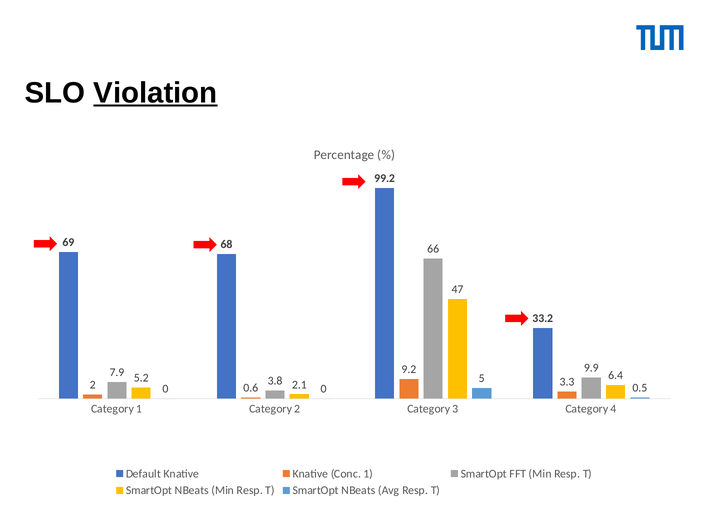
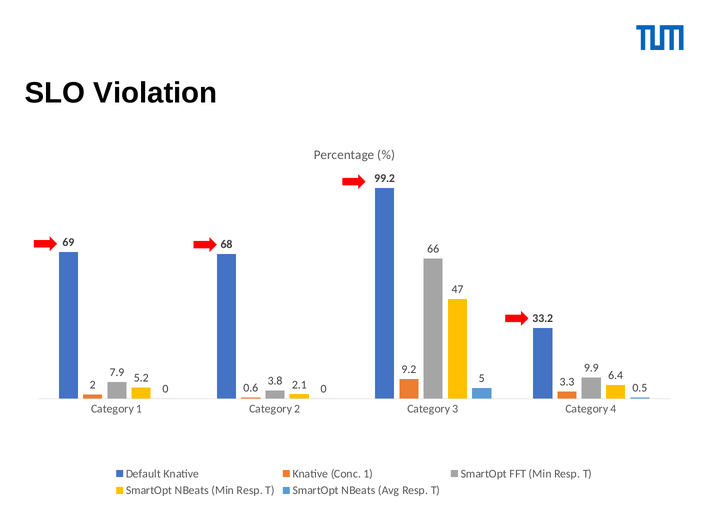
Violation underline: present -> none
